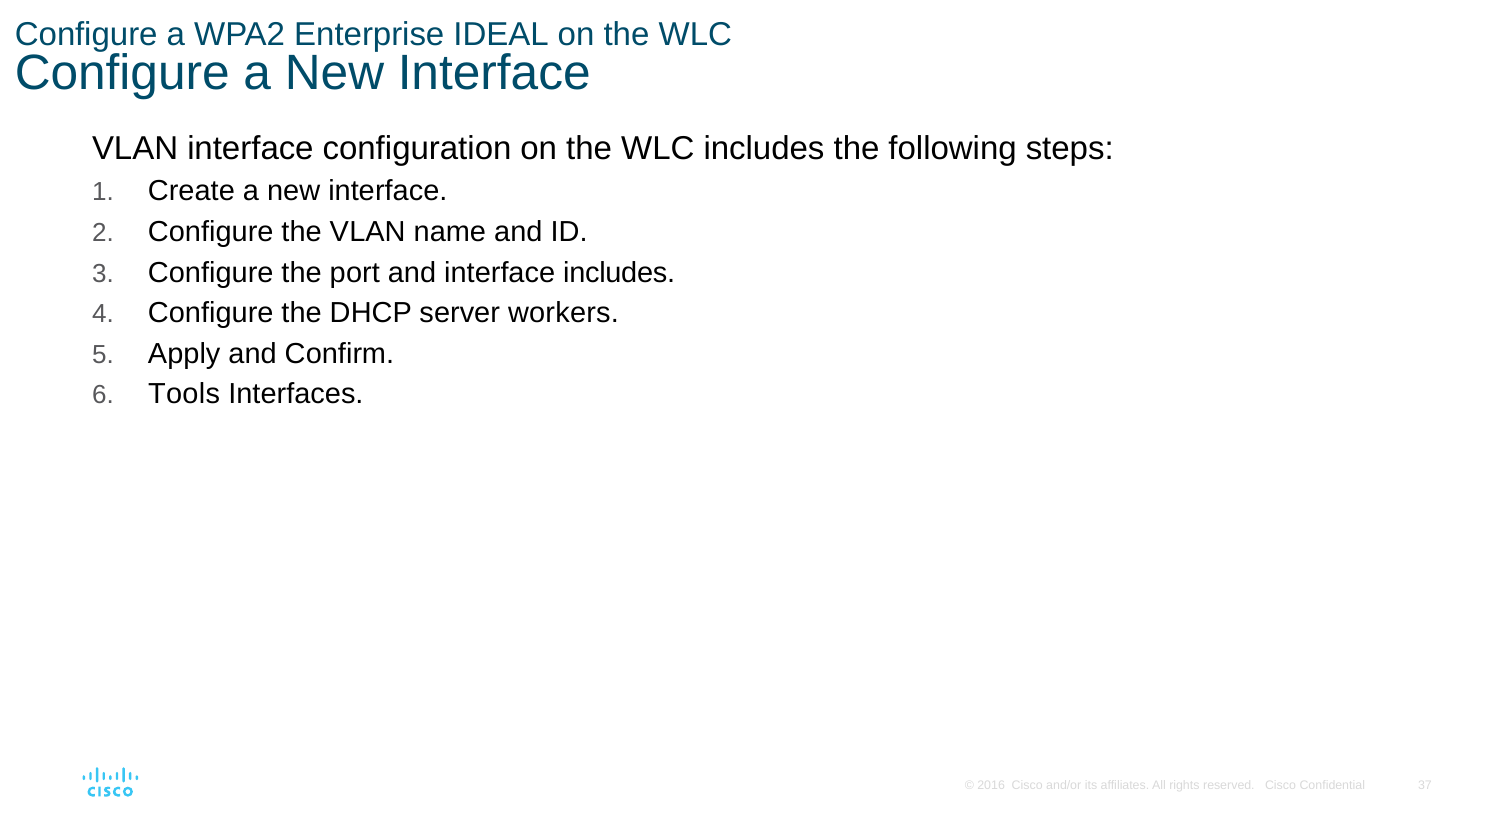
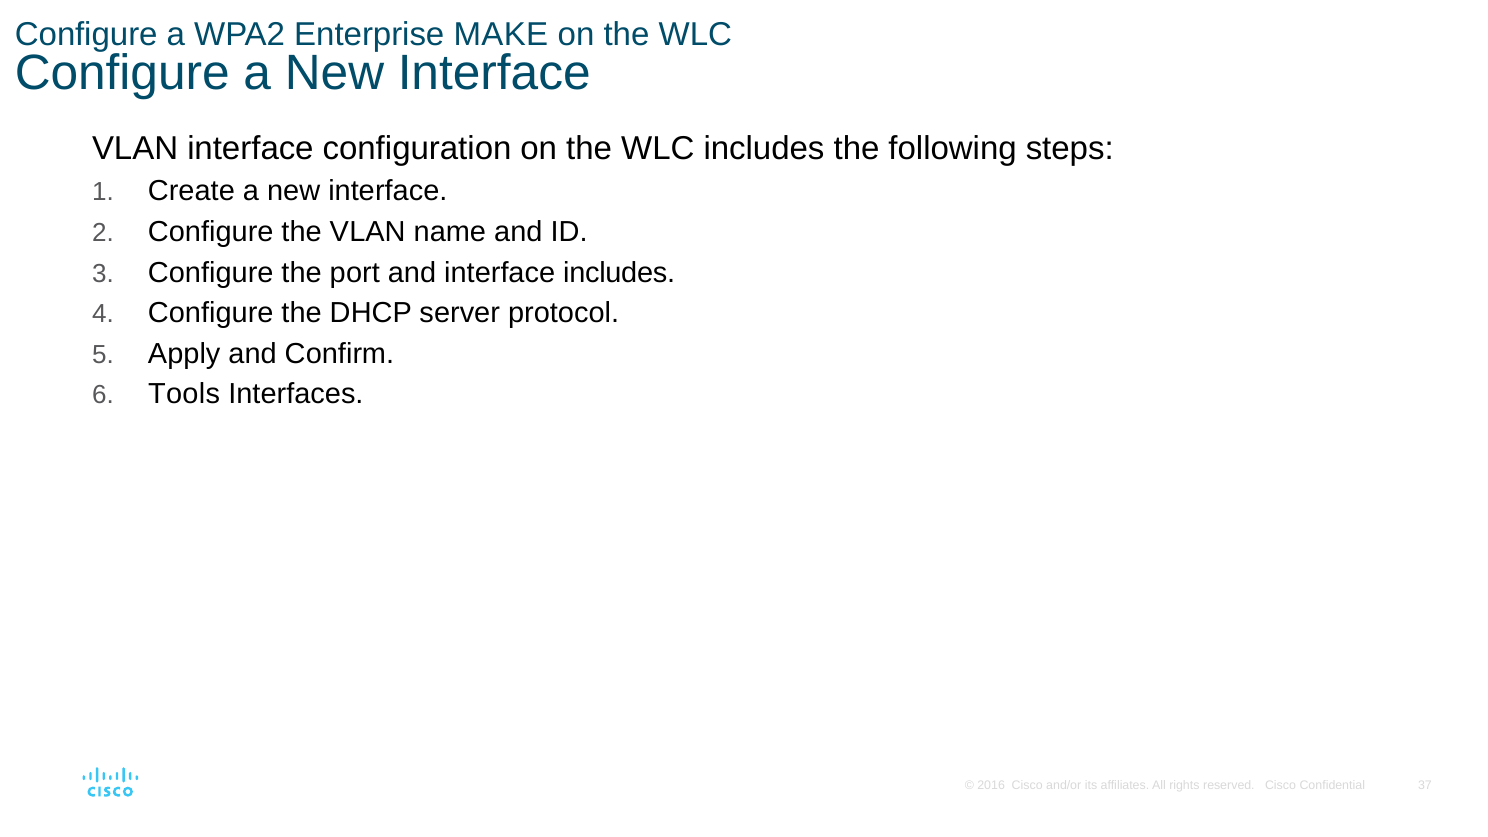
IDEAL: IDEAL -> MAKE
workers: workers -> protocol
